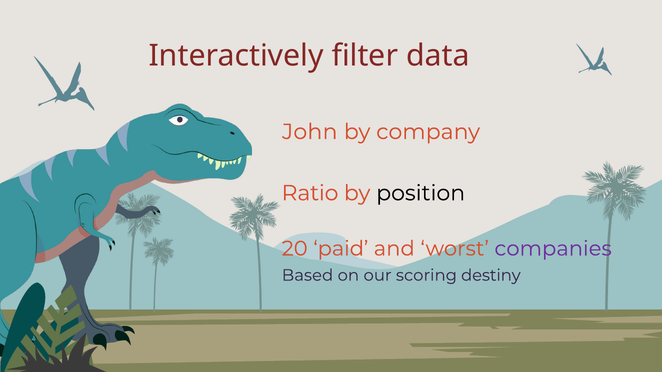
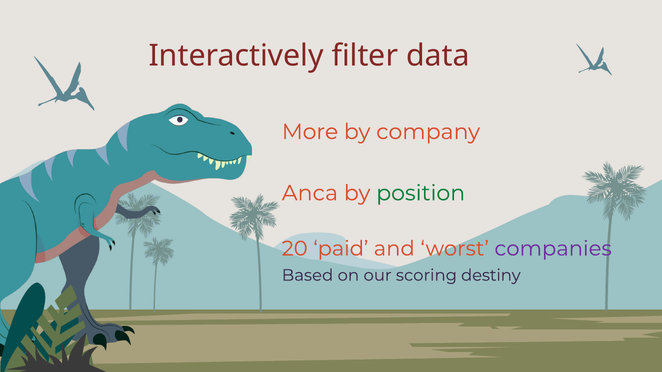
John: John -> More
Ratio: Ratio -> Anca
position colour: black -> green
